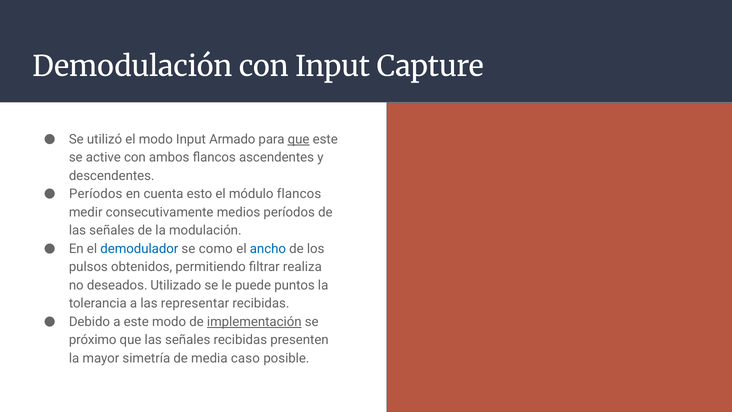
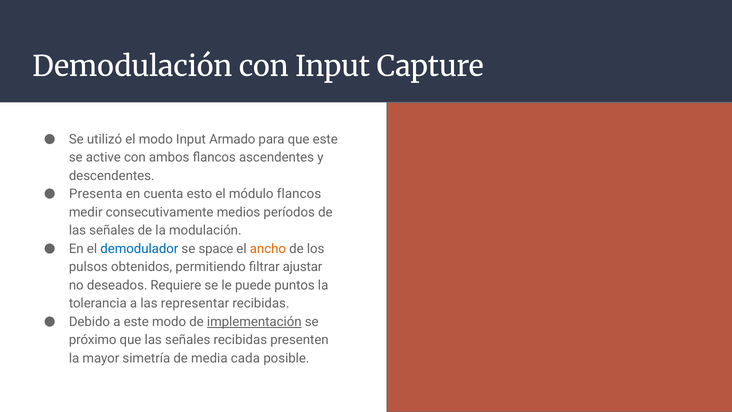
que at (299, 139) underline: present -> none
Períodos at (96, 194): Períodos -> Presenta
como: como -> space
ancho colour: blue -> orange
realiza: realiza -> ajustar
Utilizado: Utilizado -> Requiere
caso: caso -> cada
